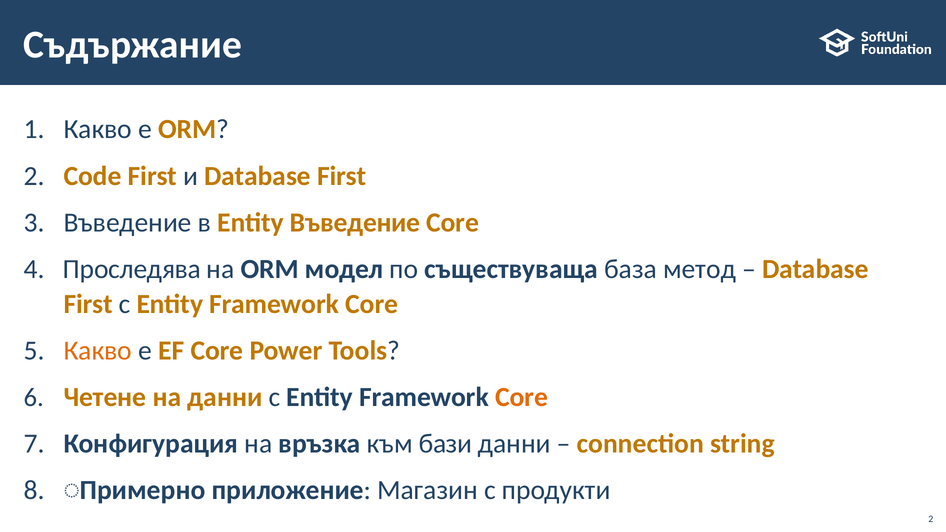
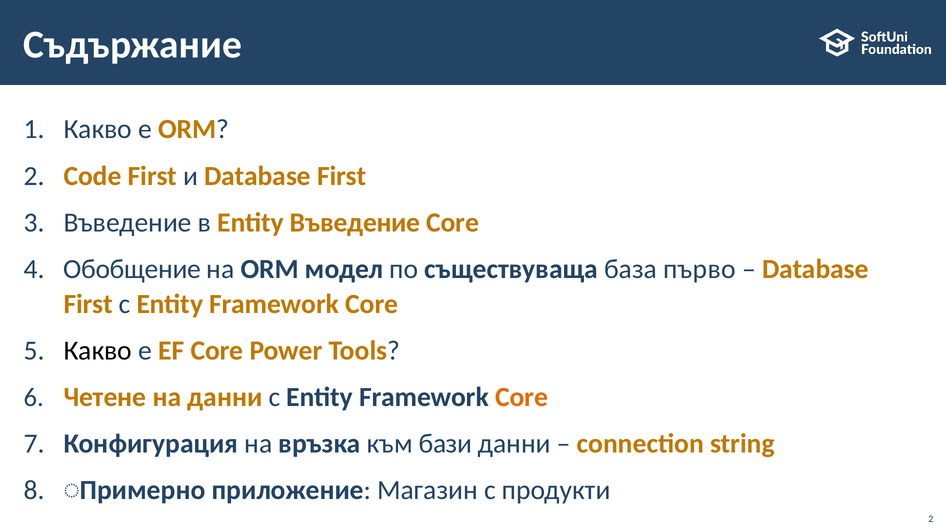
Проследява: Проследява -> Обобщение
метод: метод -> първо
Какво at (98, 351) colour: orange -> black
